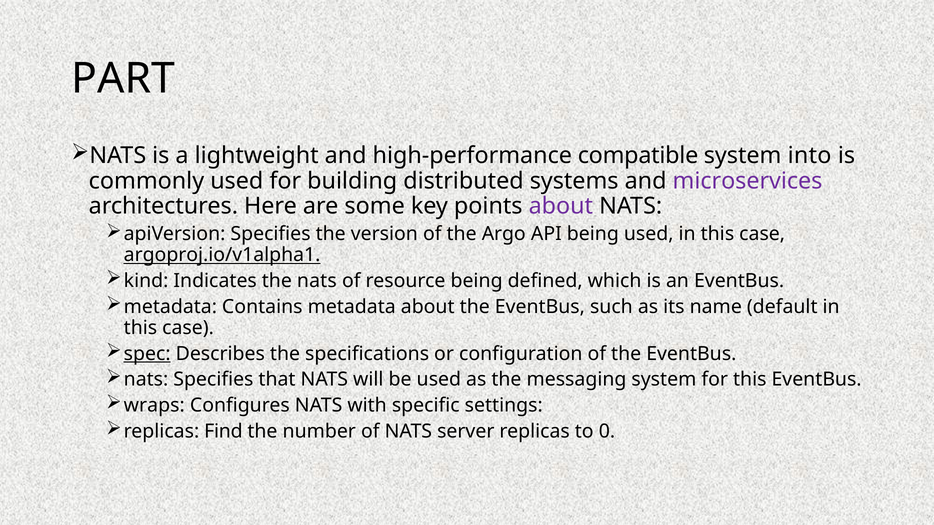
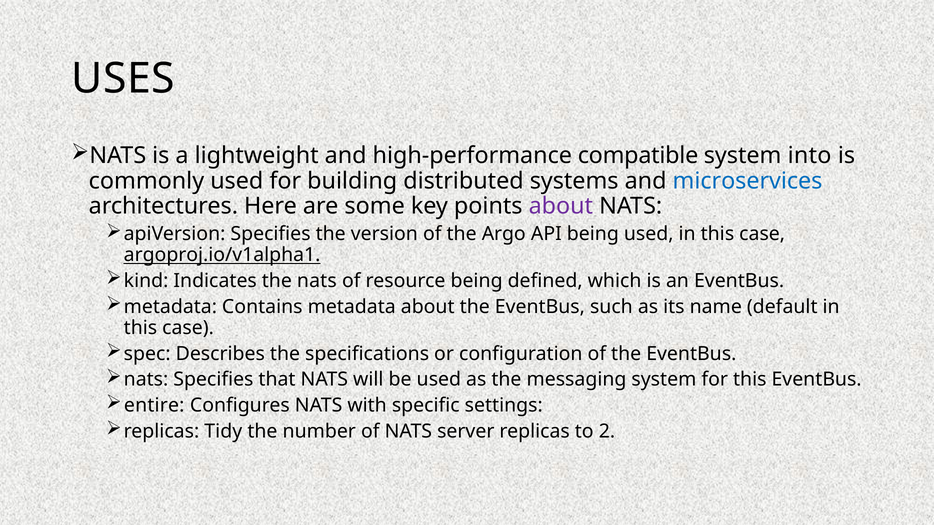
PART: PART -> USES
microservices colour: purple -> blue
spec underline: present -> none
wraps: wraps -> entire
Find: Find -> Tidy
0: 0 -> 2
